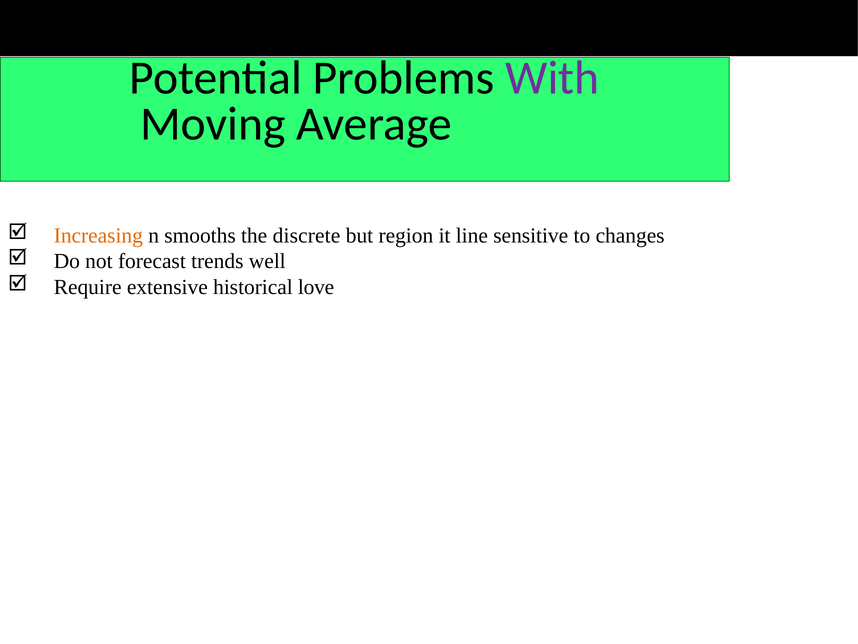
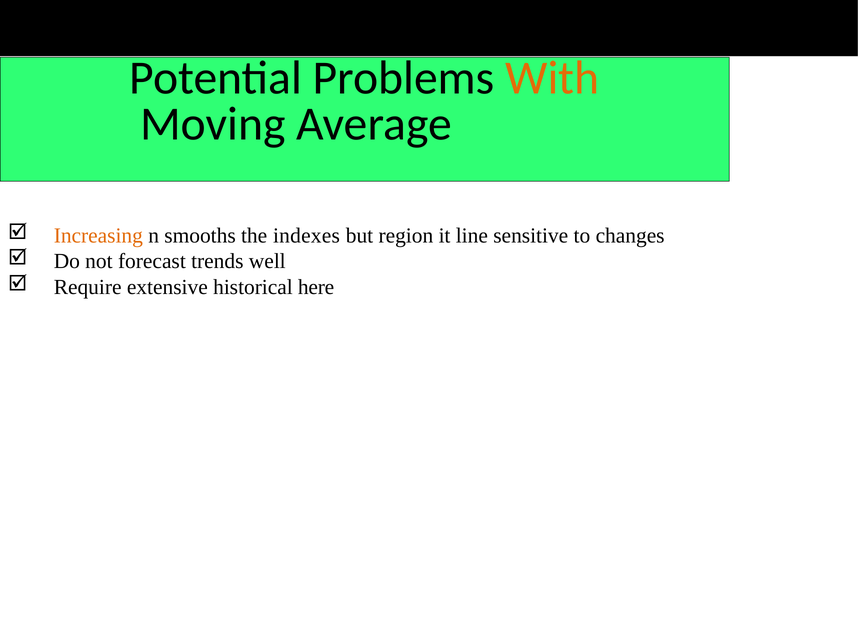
With colour: purple -> orange
discrete: discrete -> indexes
love: love -> here
